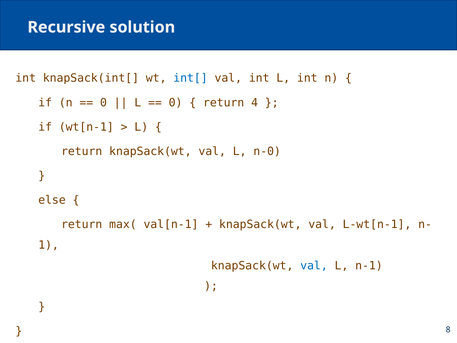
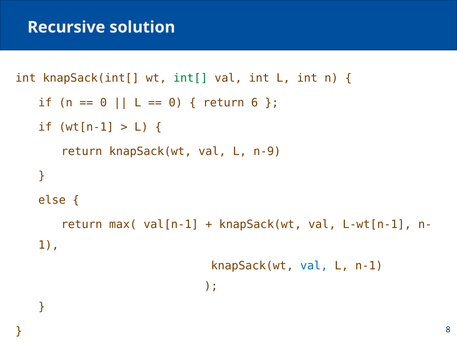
int[ colour: blue -> green
4: 4 -> 6
n-0: n-0 -> n-9
